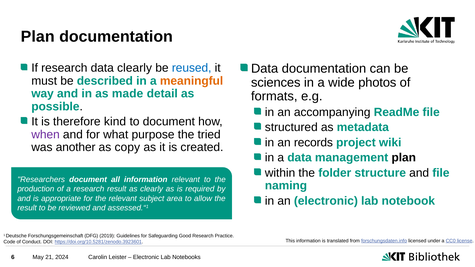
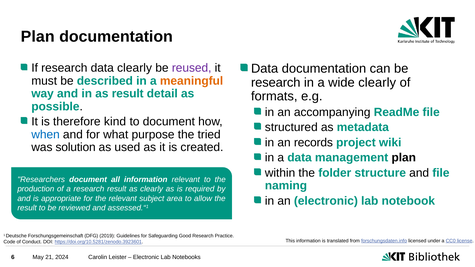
reused colour: blue -> purple
sciences at (276, 83): sciences -> research
wide photos: photos -> clearly
as made: made -> result
when colour: purple -> blue
another: another -> solution
copy: copy -> used
